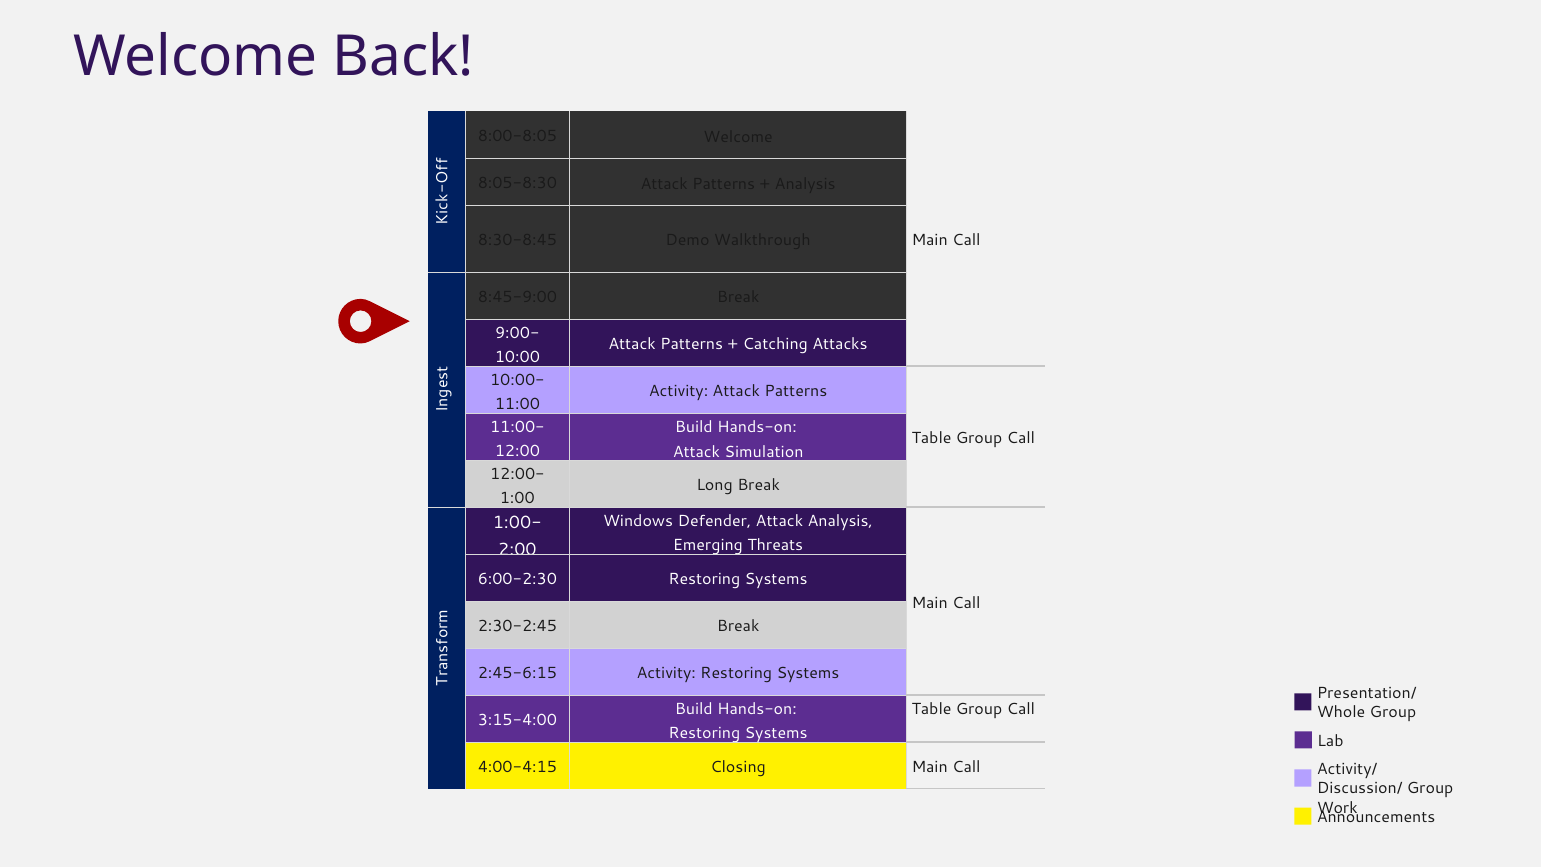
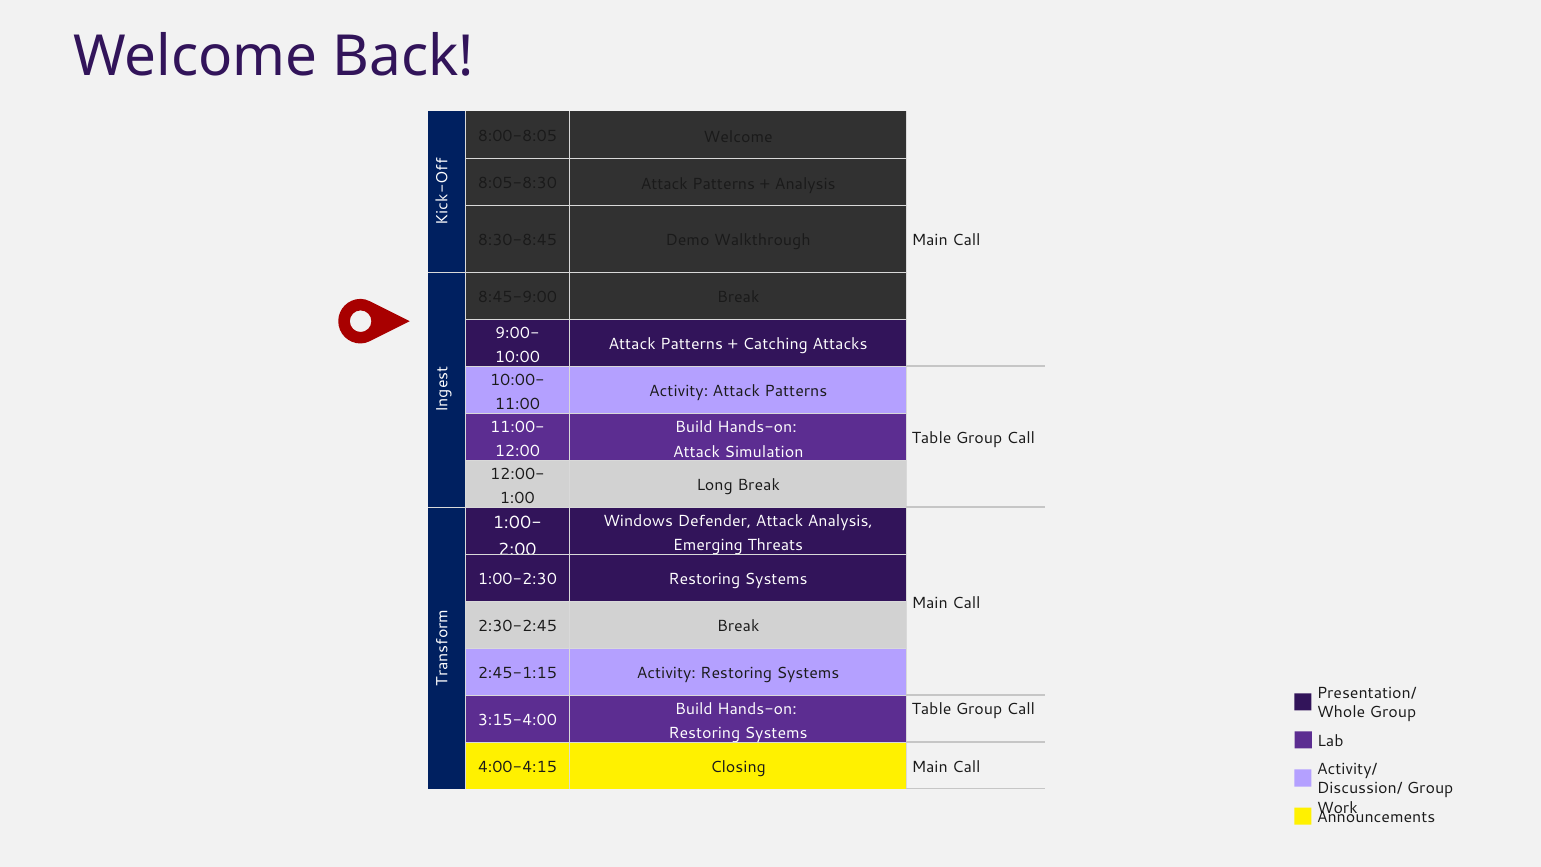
6:00-2:30: 6:00-2:30 -> 1:00-2:30
2:45-6:15: 2:45-6:15 -> 2:45-1:15
